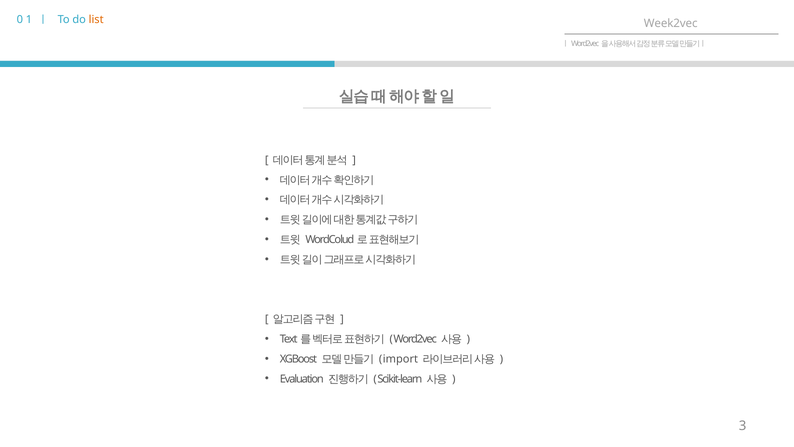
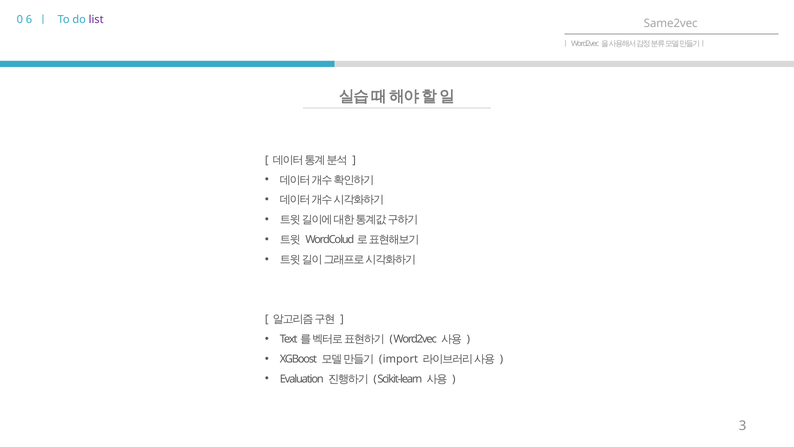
1: 1 -> 6
list colour: orange -> purple
Week2vec: Week2vec -> Same2vec
